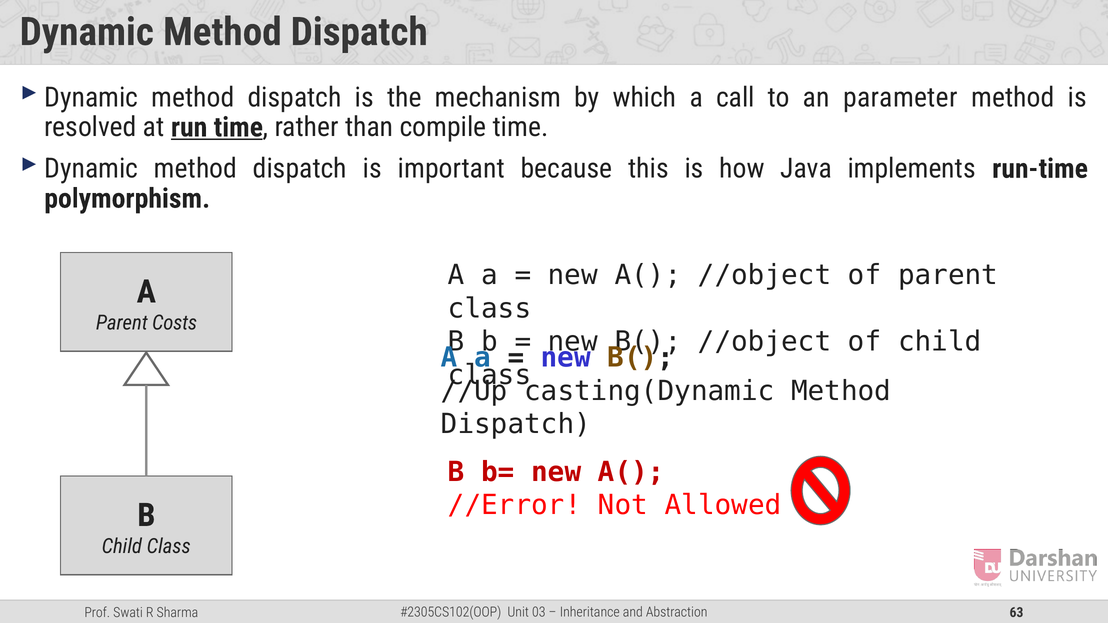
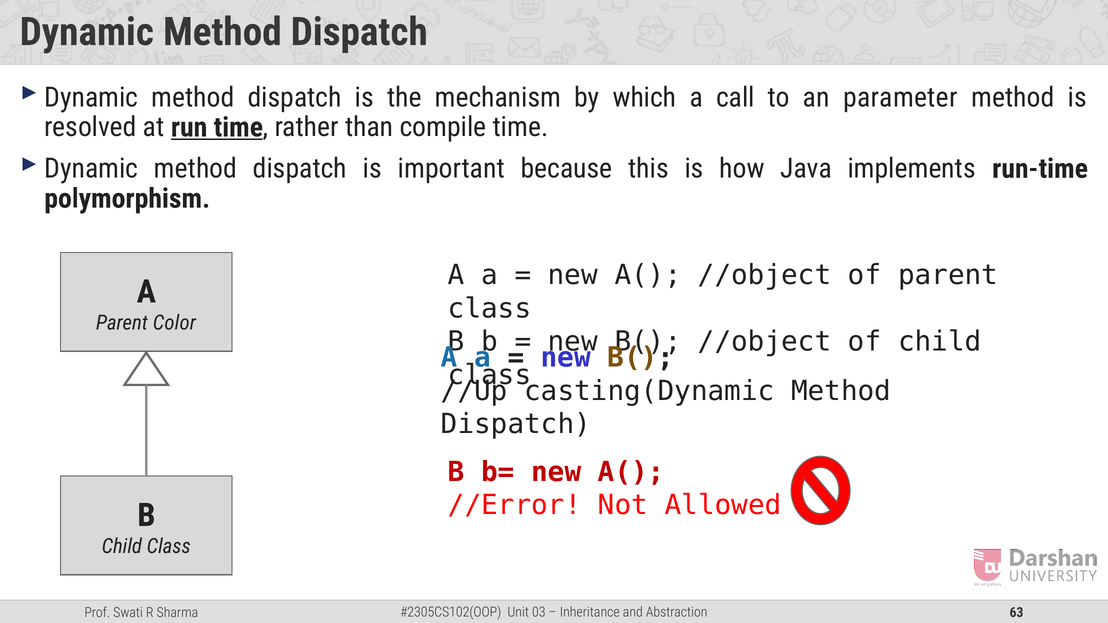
Costs: Costs -> Color
